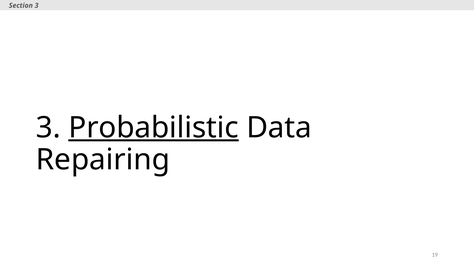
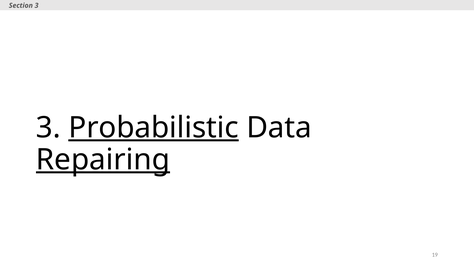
Repairing underline: none -> present
